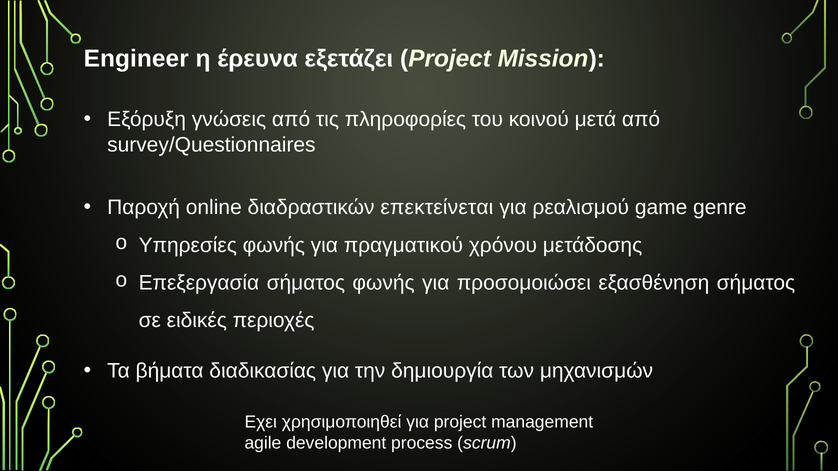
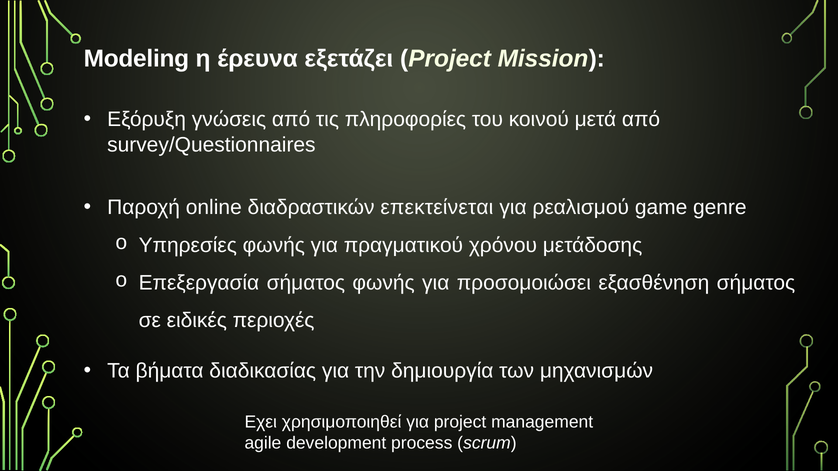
Engineer: Engineer -> Modeling
